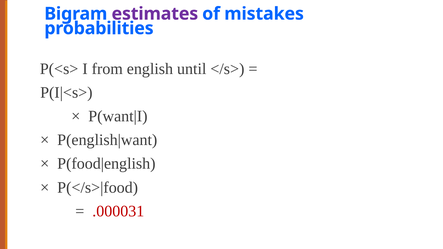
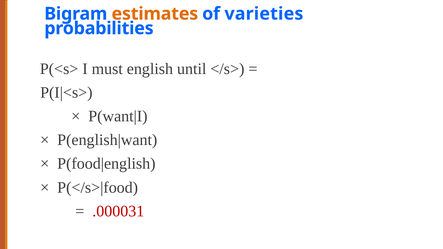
estimates colour: purple -> orange
mistakes: mistakes -> varieties
from: from -> must
